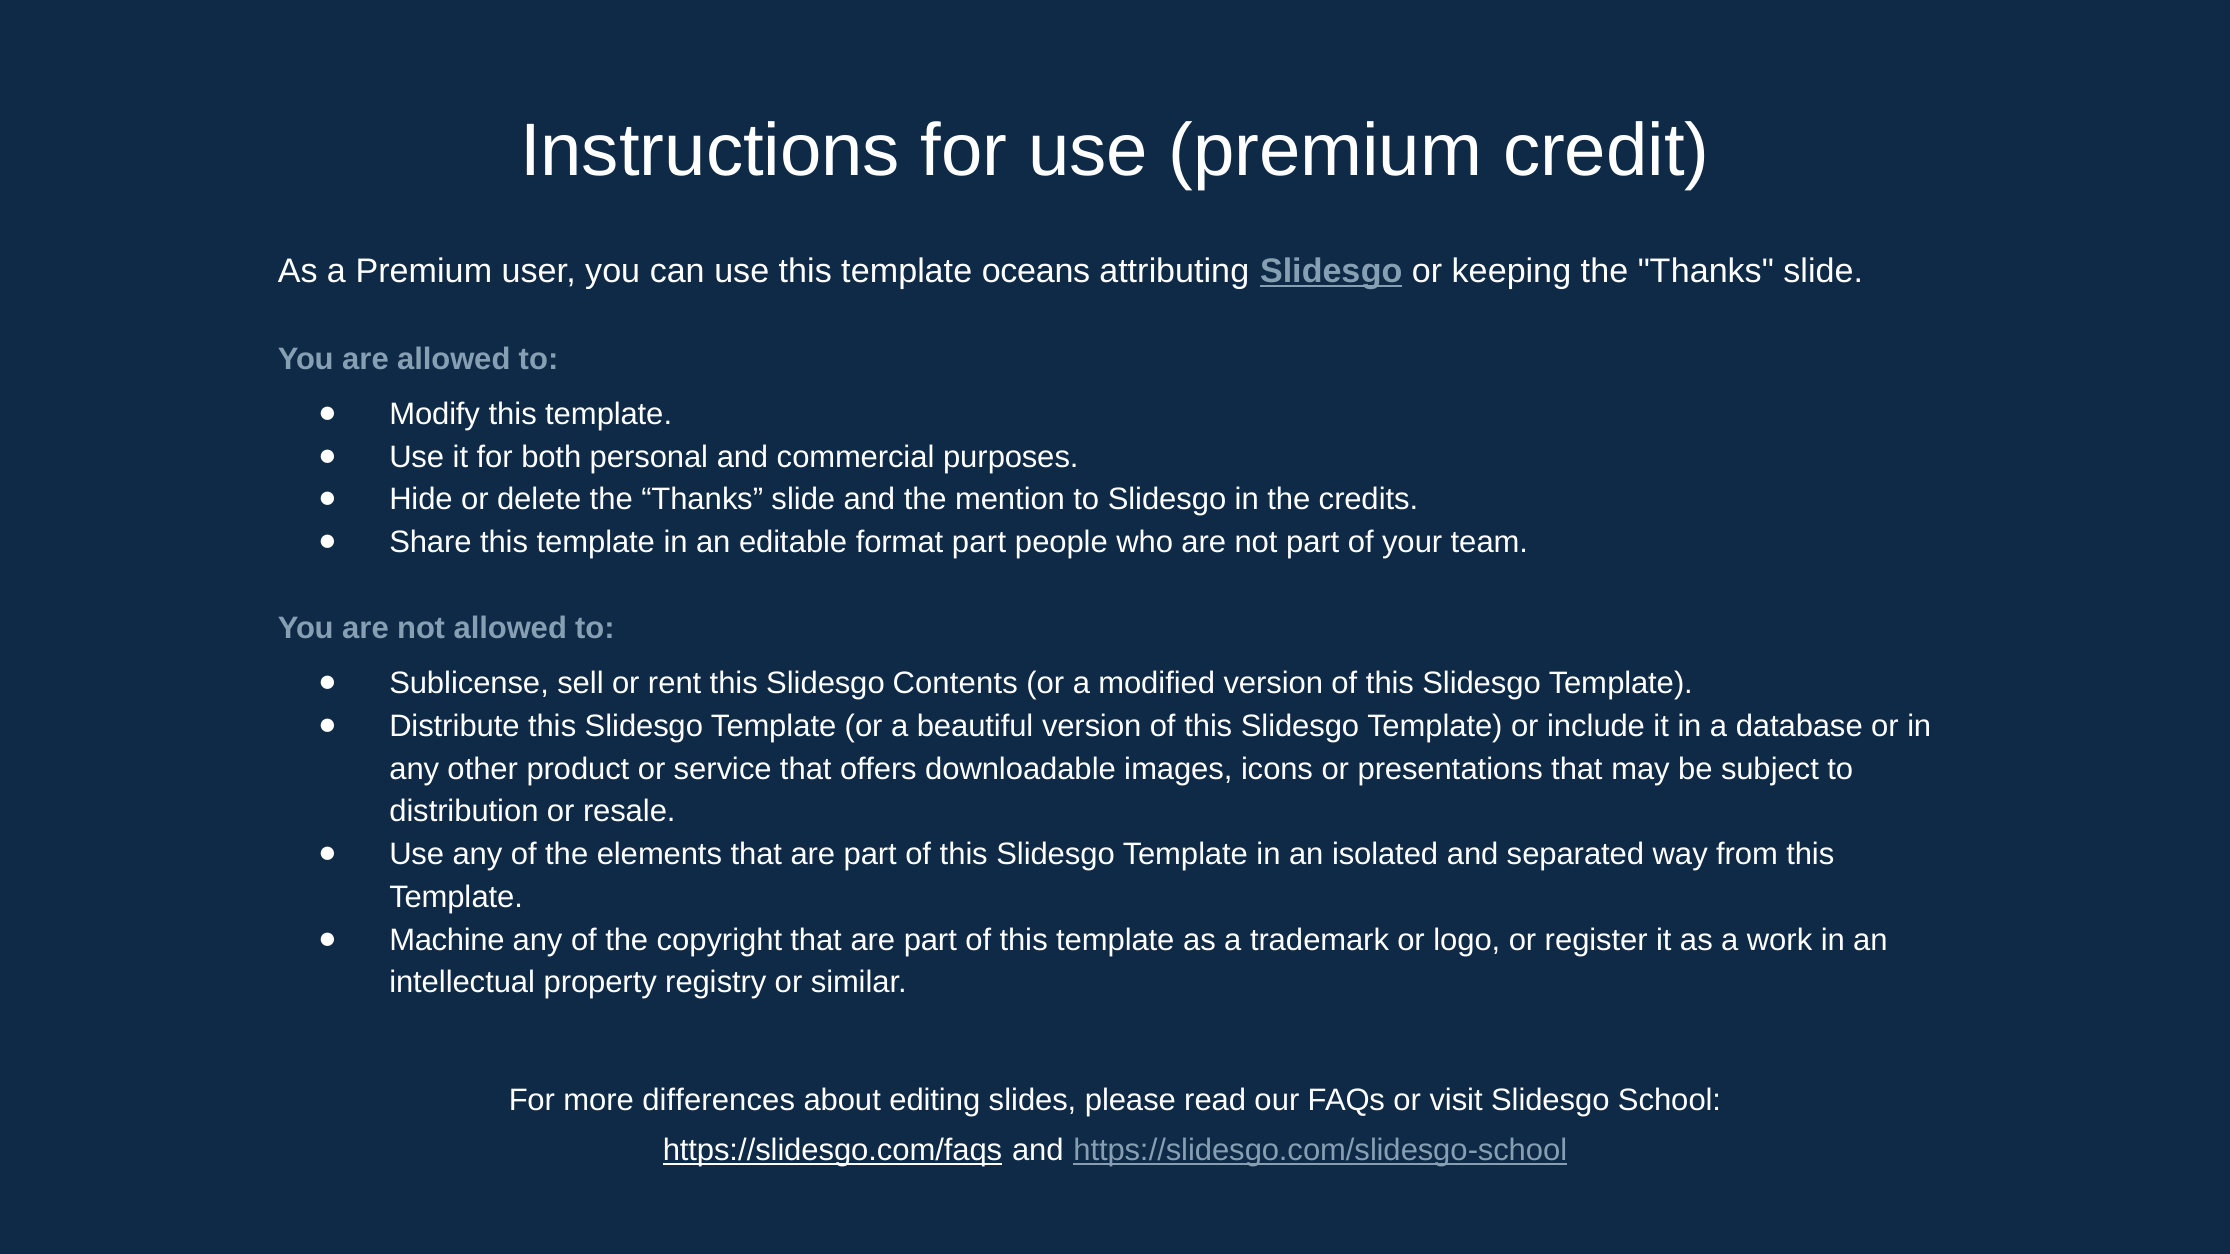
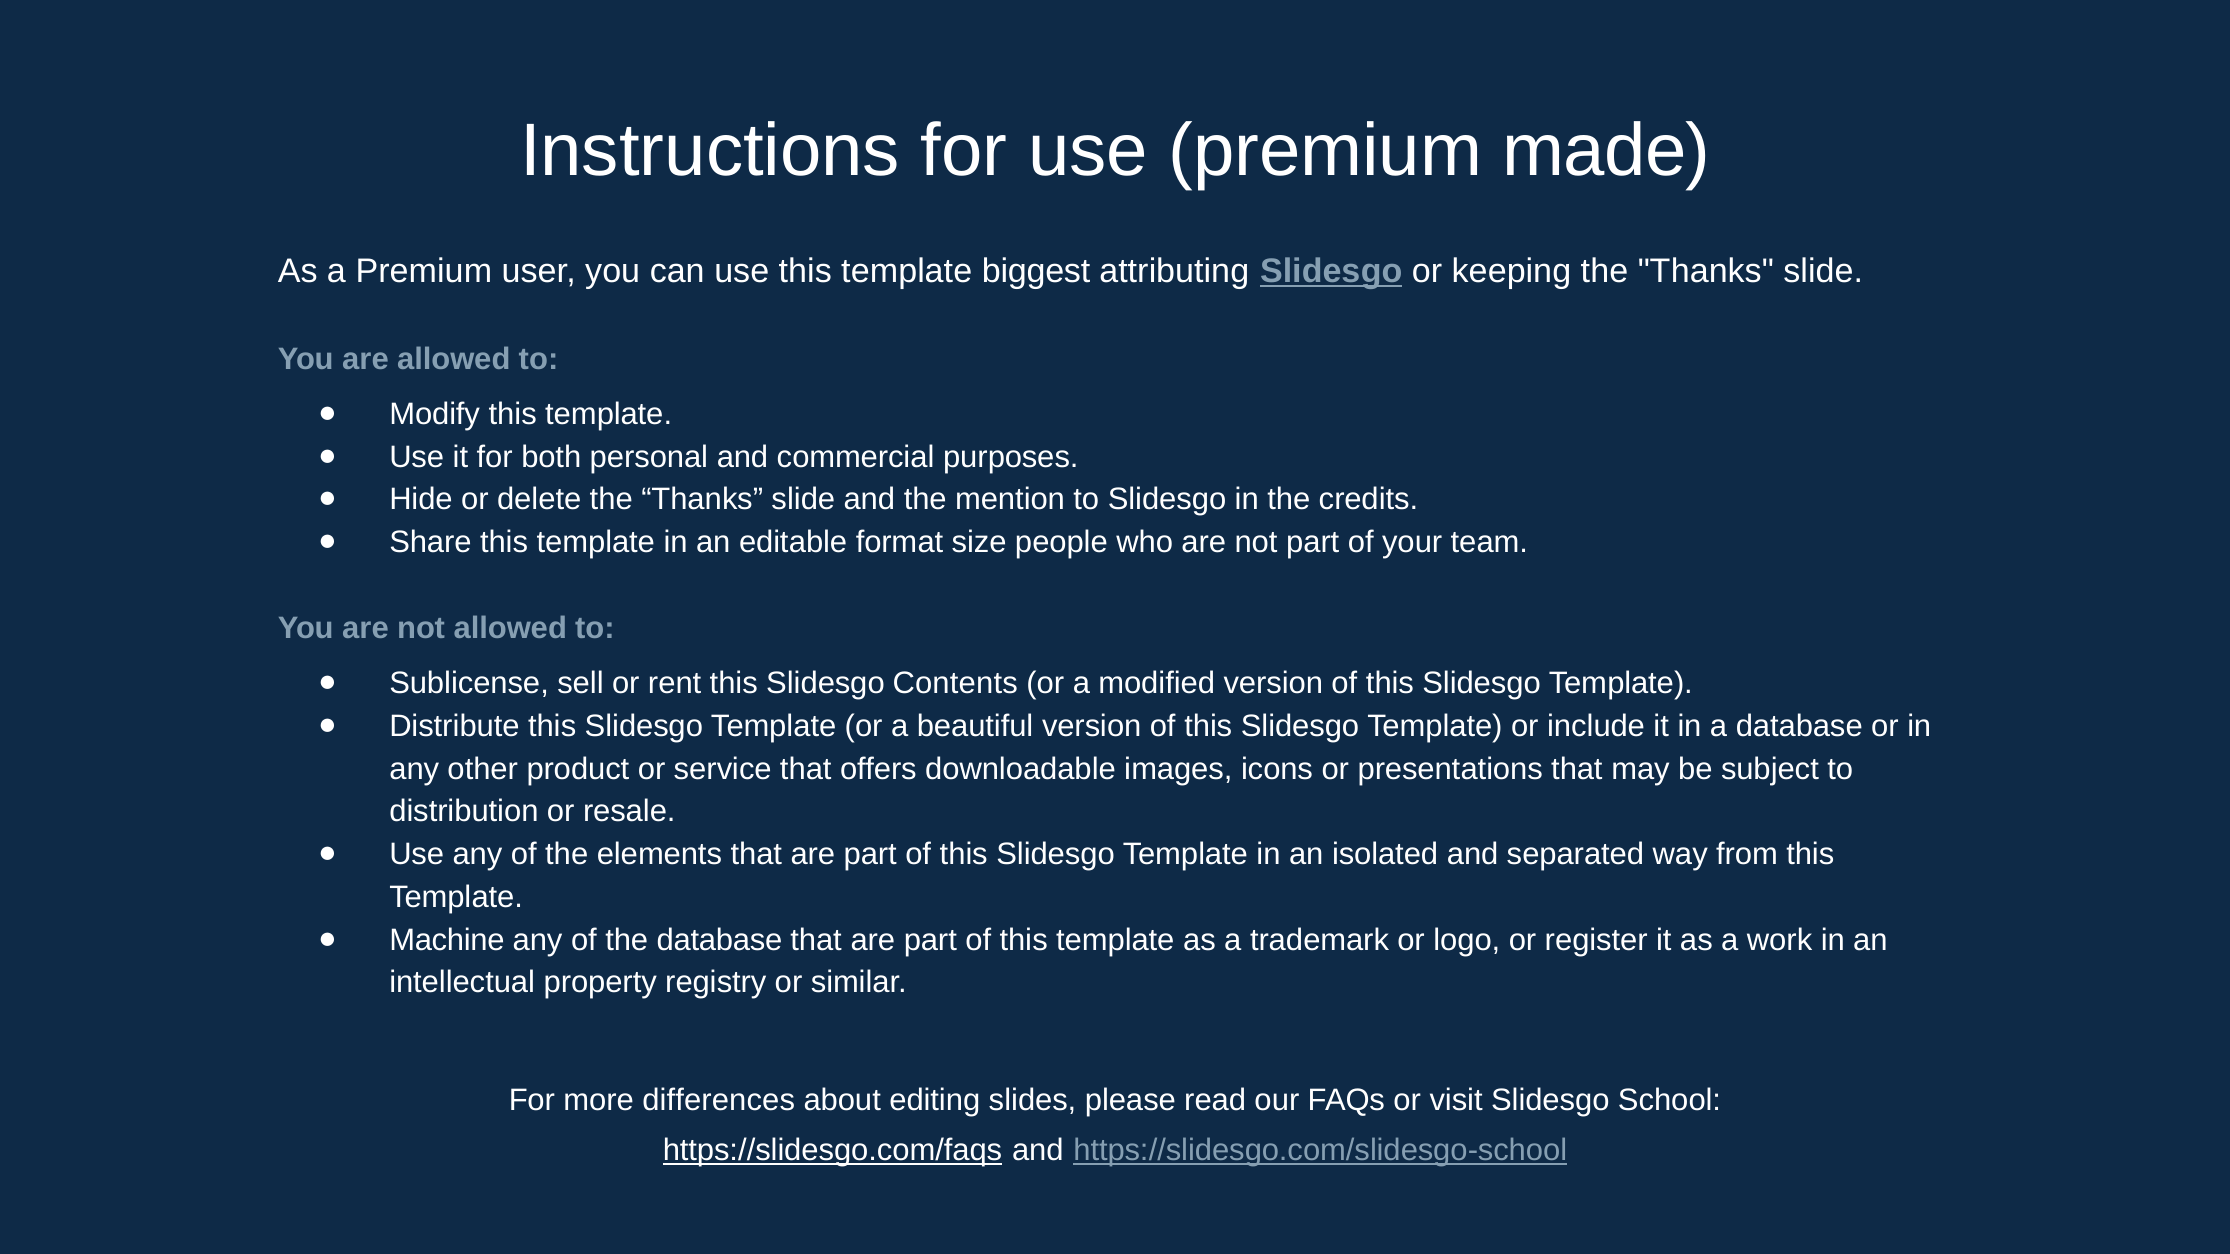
credit: credit -> made
oceans: oceans -> biggest
format part: part -> size
the copyright: copyright -> database
